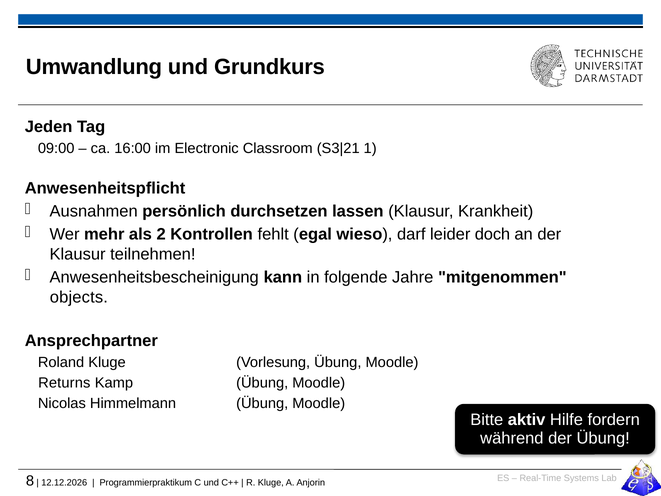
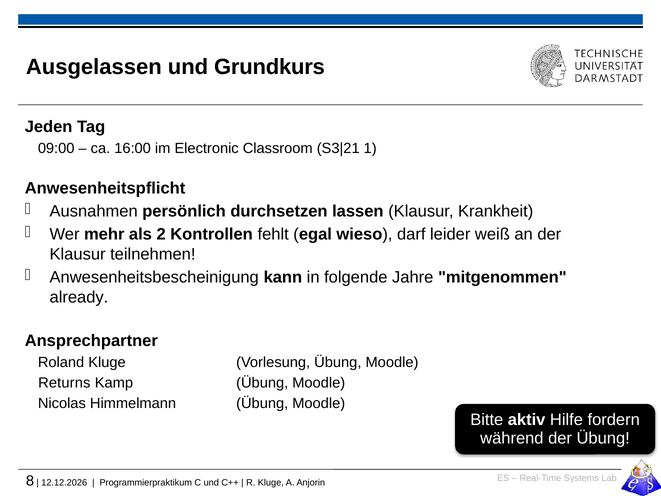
Umwandlung: Umwandlung -> Ausgelassen
doch: doch -> weiß
objects: objects -> already
